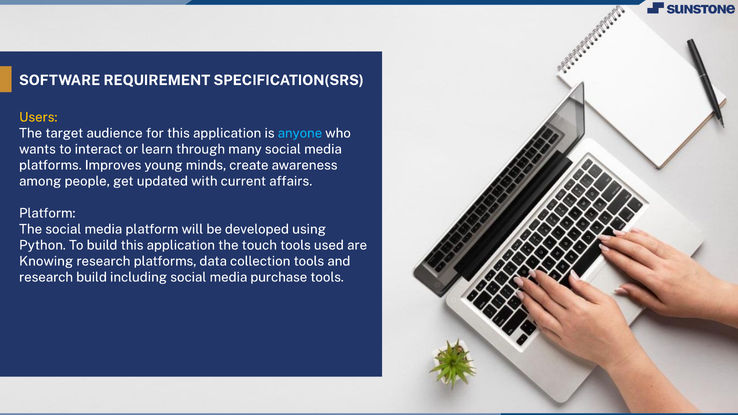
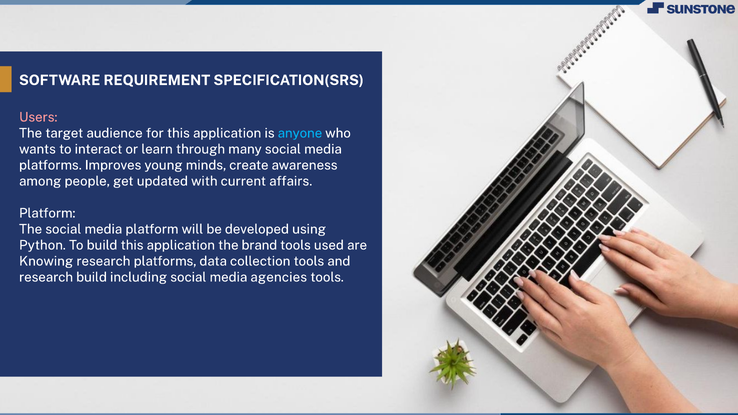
Users colour: yellow -> pink
touch: touch -> brand
purchase: purchase -> agencies
